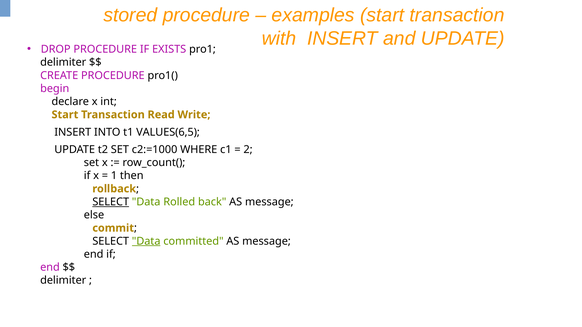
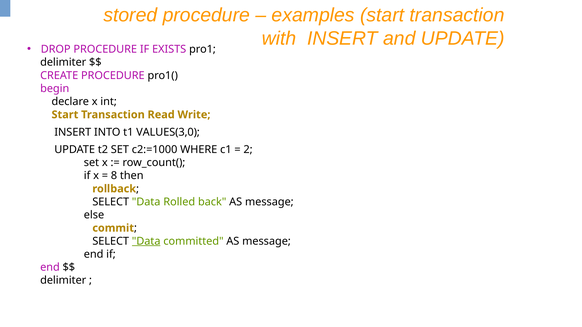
VALUES(6,5: VALUES(6,5 -> VALUES(3,0
1: 1 -> 8
SELECT at (111, 202) underline: present -> none
